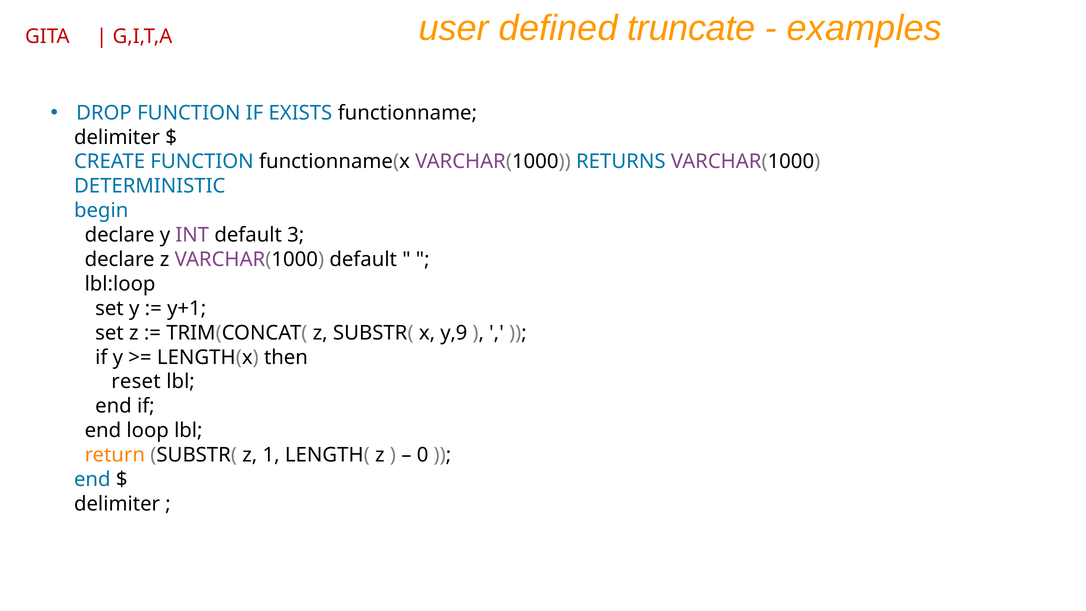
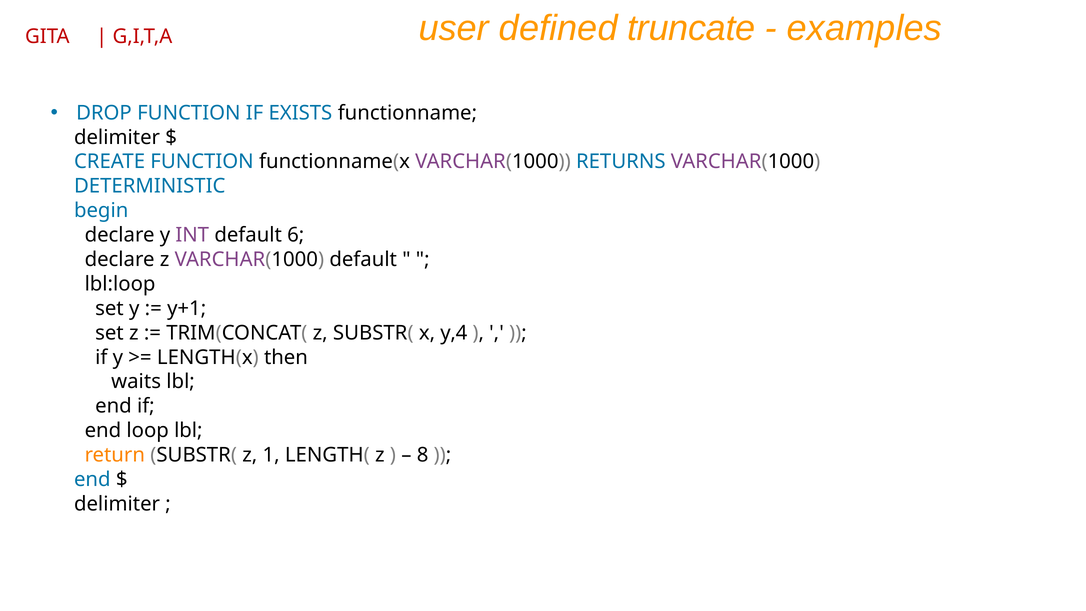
3: 3 -> 6
y,9: y,9 -> y,4
reset: reset -> waits
0: 0 -> 8
